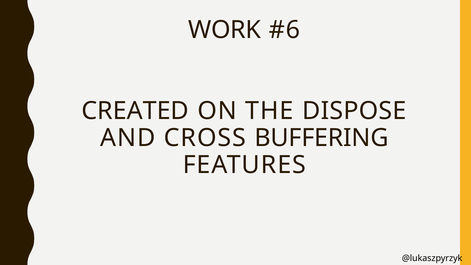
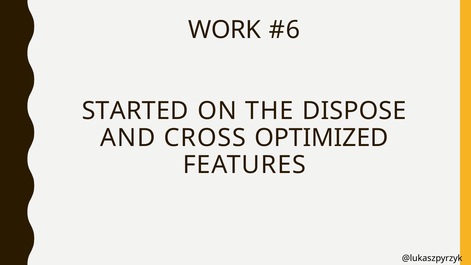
CREATED: CREATED -> STARTED
BUFFERING: BUFFERING -> OPTIMIZED
